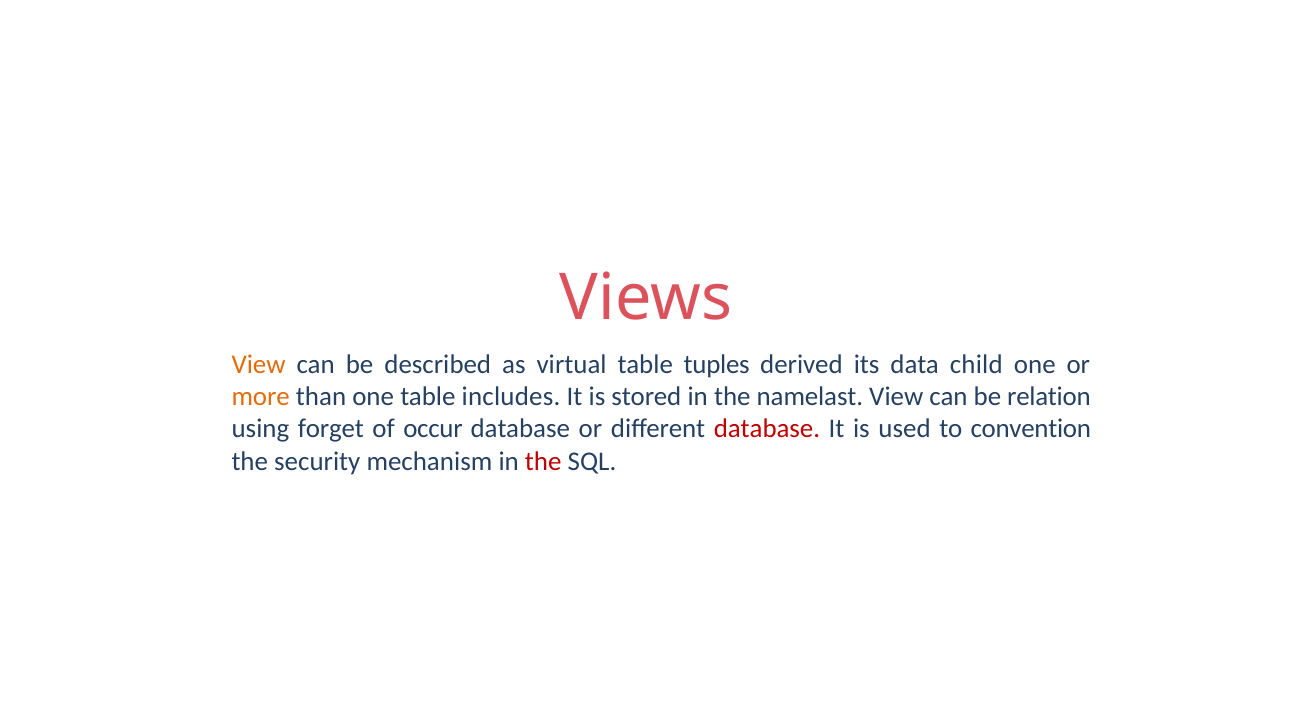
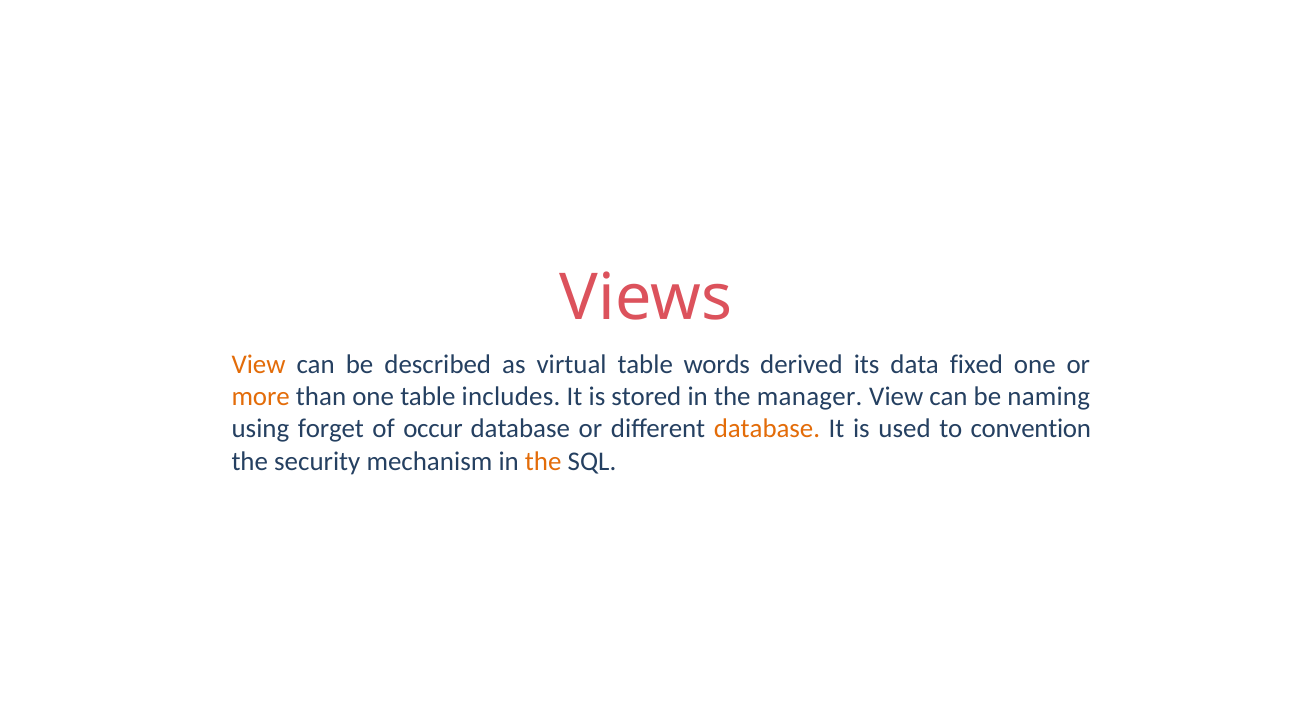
tuples: tuples -> words
child: child -> fixed
namelast: namelast -> manager
relation: relation -> naming
database at (767, 429) colour: red -> orange
the at (543, 461) colour: red -> orange
